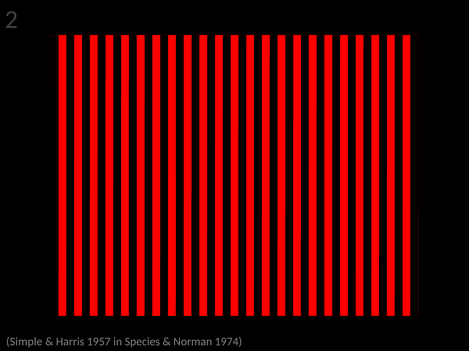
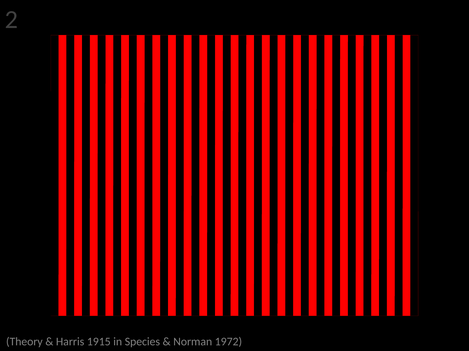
Simple: Simple -> Theory
1957: 1957 -> 1915
1974: 1974 -> 1972
